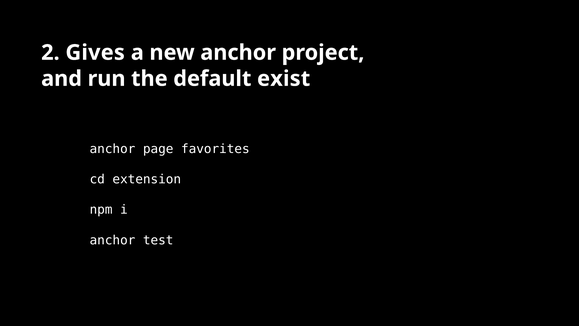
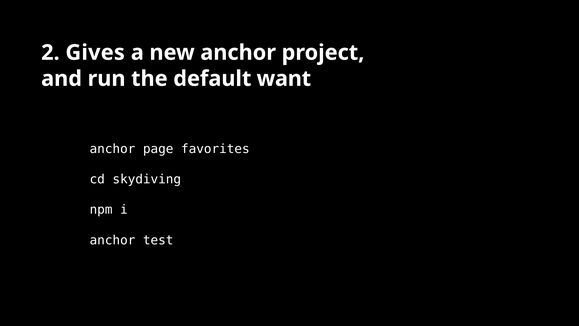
exist: exist -> want
extension: extension -> skydiving
